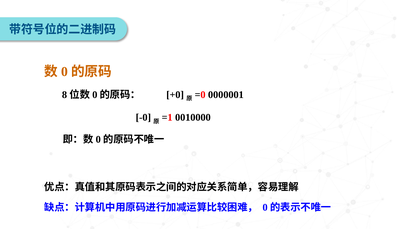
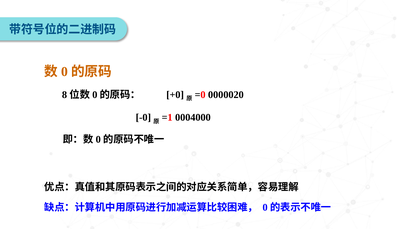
0000001: 0000001 -> 0000020
0010000: 0010000 -> 0004000
